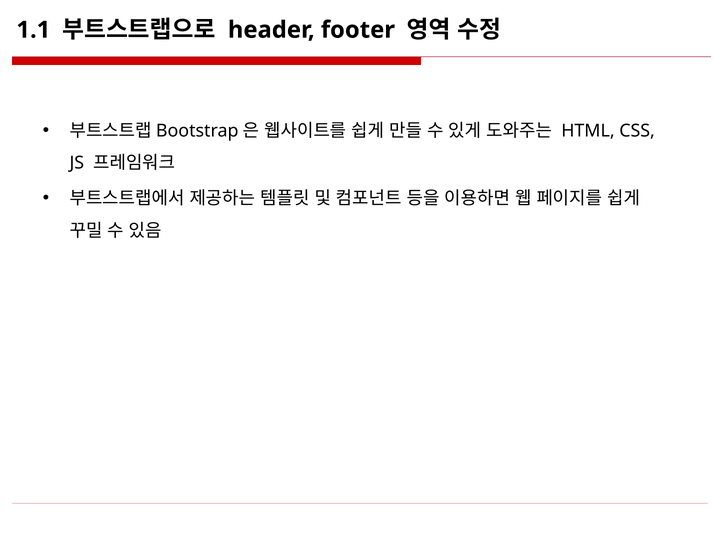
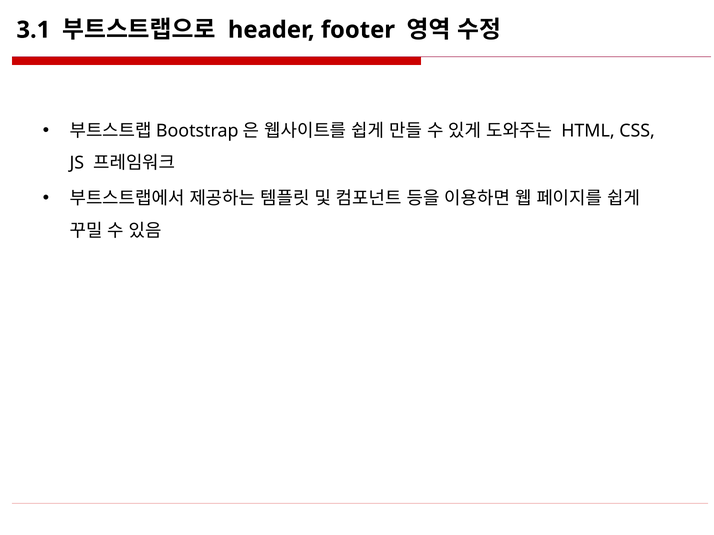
1.1: 1.1 -> 3.1
